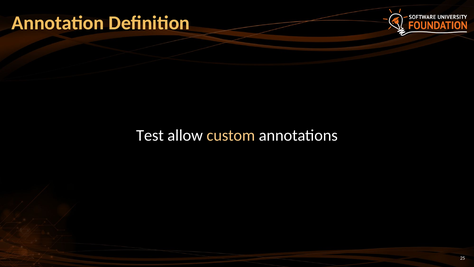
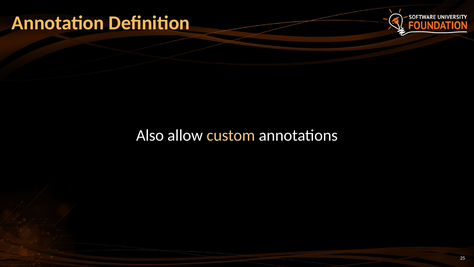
Test: Test -> Also
